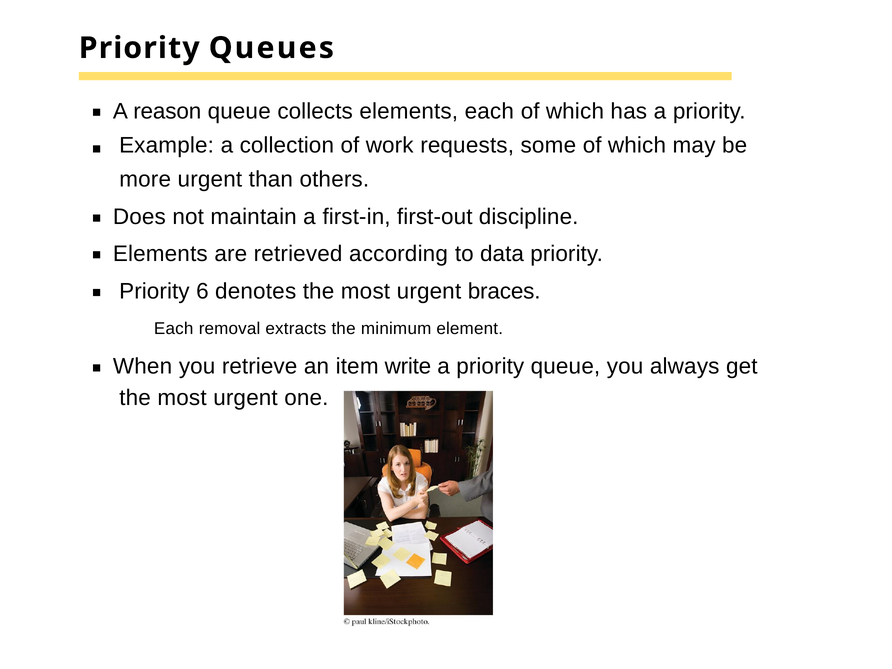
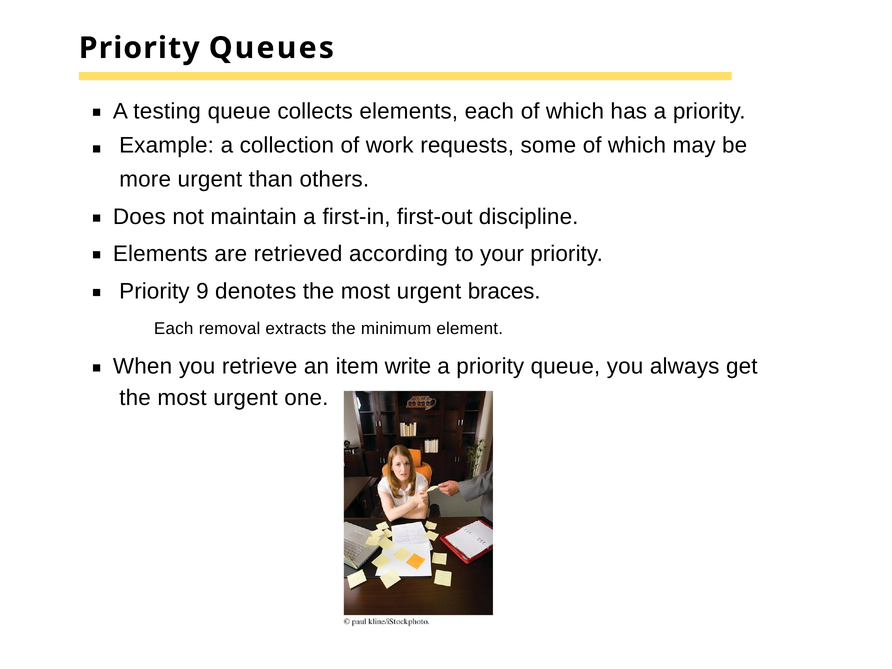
reason: reason -> testing
data: data -> your
6: 6 -> 9
